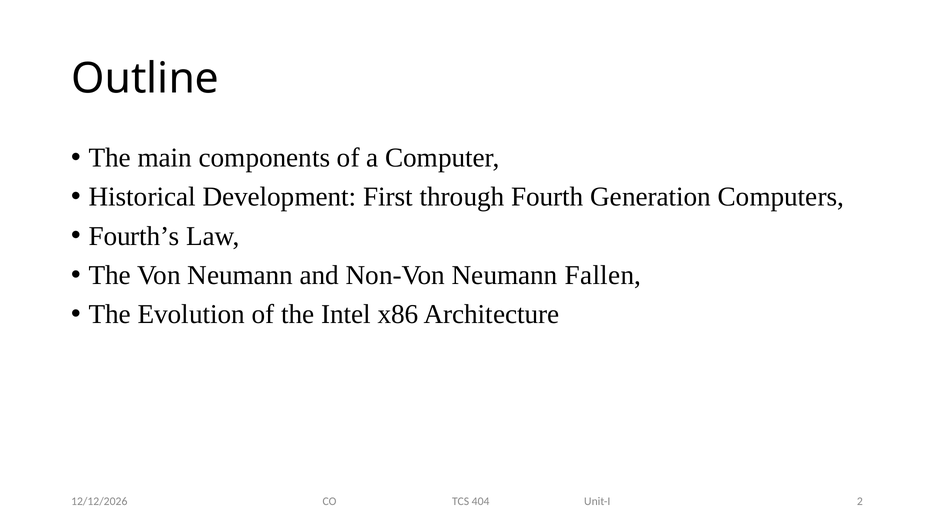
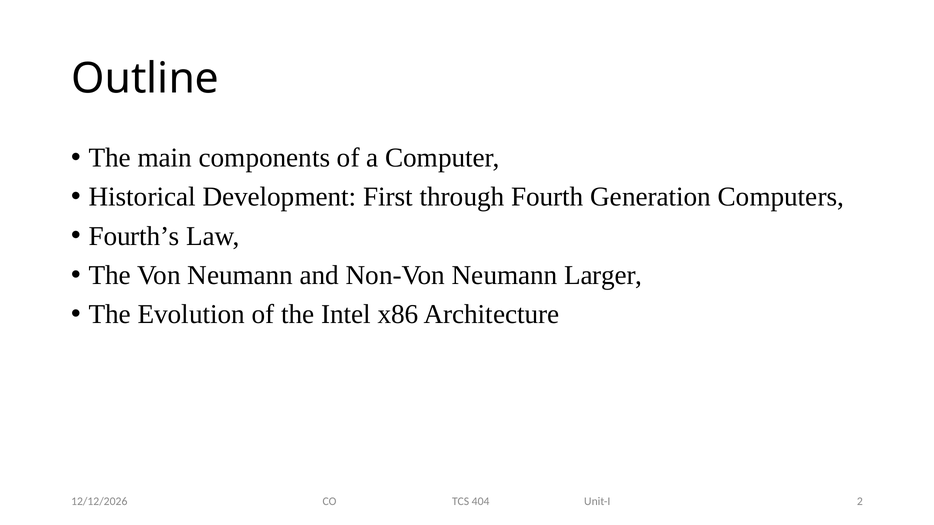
Fallen: Fallen -> Larger
